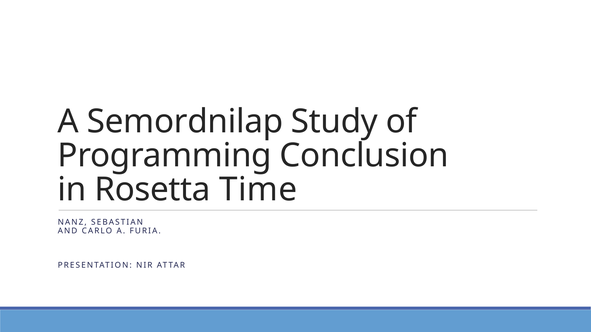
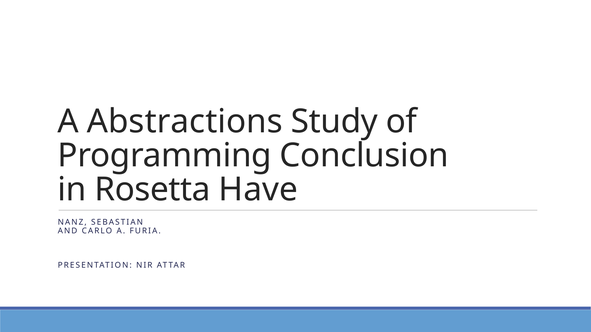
Semordnilap: Semordnilap -> Abstractions
Time: Time -> Have
